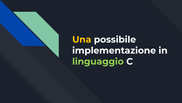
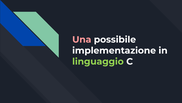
Una colour: yellow -> pink
